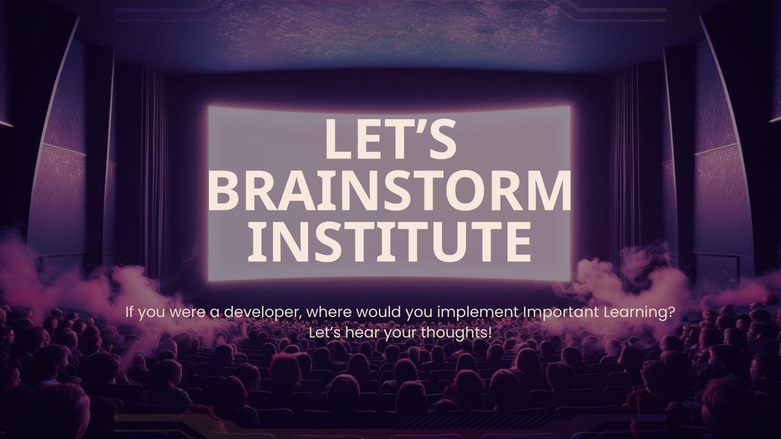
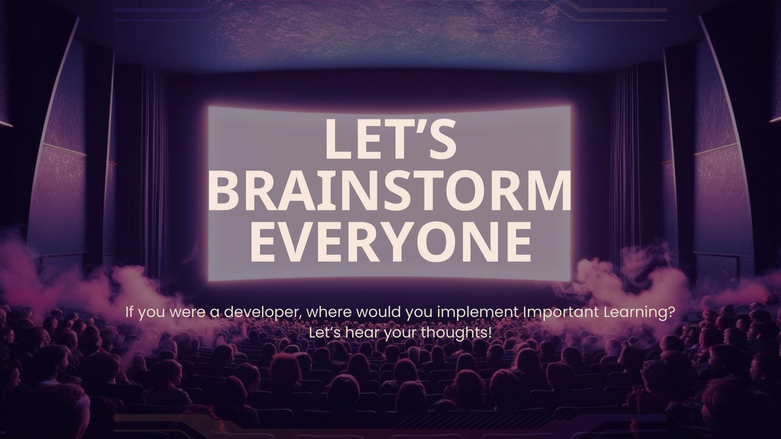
INSTITUTE: INSTITUTE -> EVERYONE
